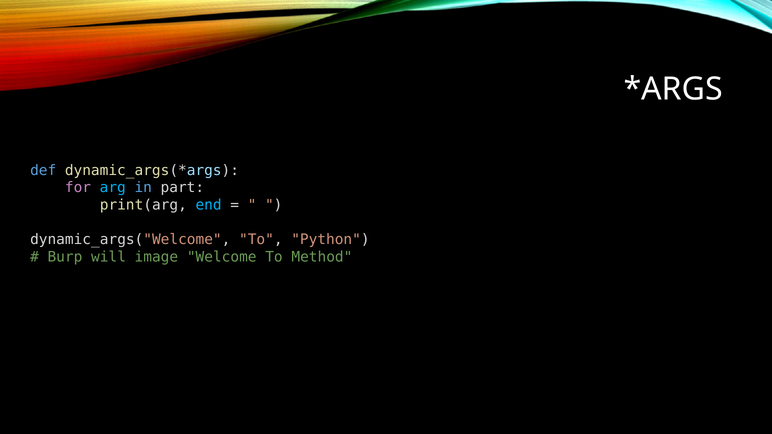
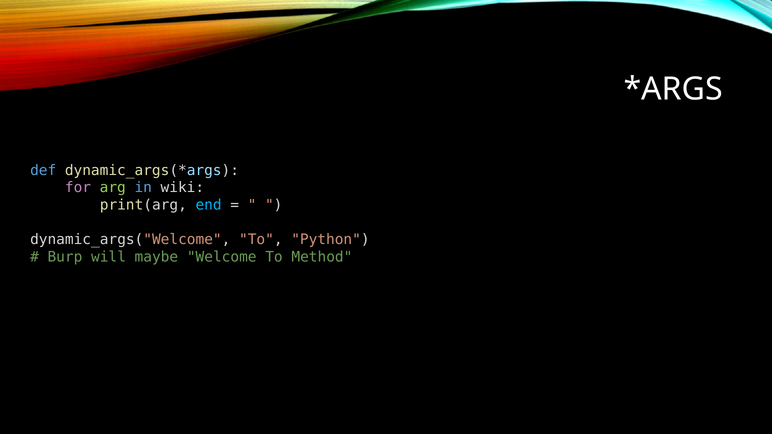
arg colour: light blue -> light green
part: part -> wiki
image: image -> maybe
